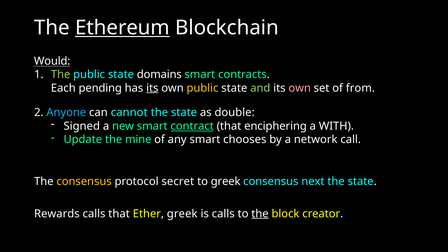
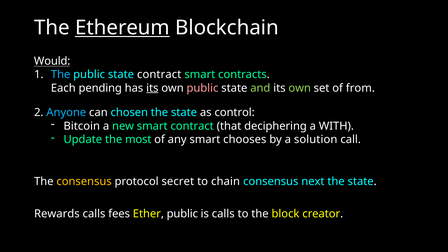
The at (61, 75) colour: light green -> light blue
state domains: domains -> contract
public at (202, 88) colour: yellow -> pink
own at (300, 88) colour: pink -> light green
cannot: cannot -> chosen
double: double -> control
Signed: Signed -> Bitcoin
contract at (192, 126) underline: present -> none
enciphering: enciphering -> deciphering
mine: mine -> most
network: network -> solution
to greek: greek -> chain
calls that: that -> fees
Ether greek: greek -> public
the at (260, 214) underline: present -> none
